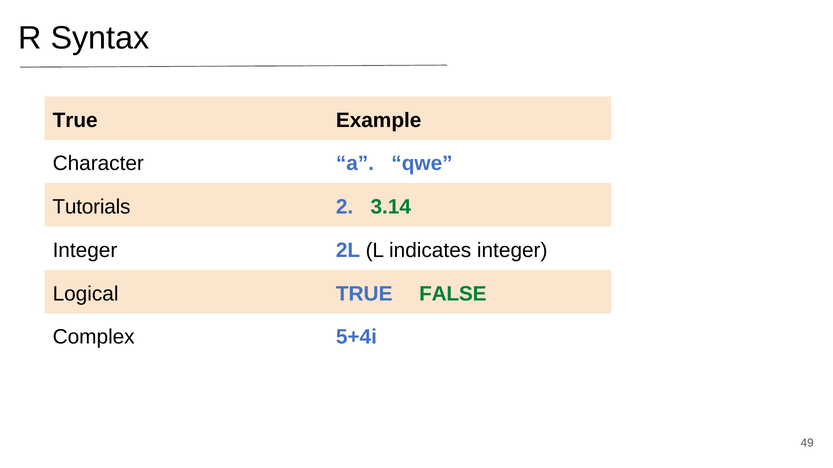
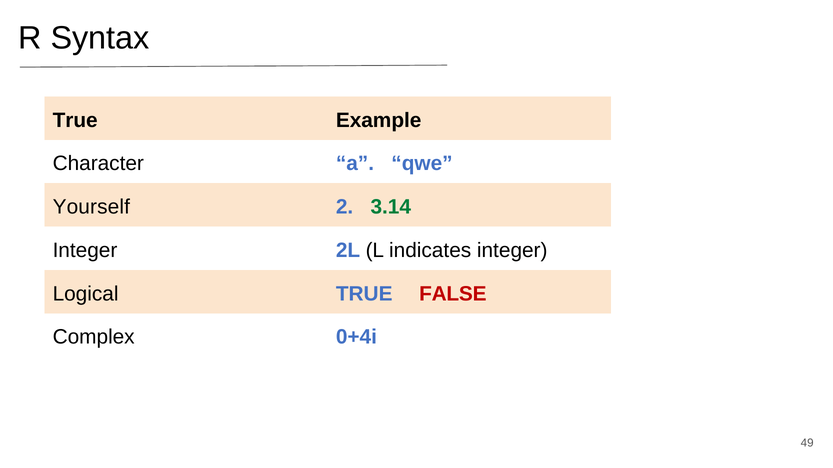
Tutorials: Tutorials -> Yourself
FALSE colour: green -> red
5+4i: 5+4i -> 0+4i
